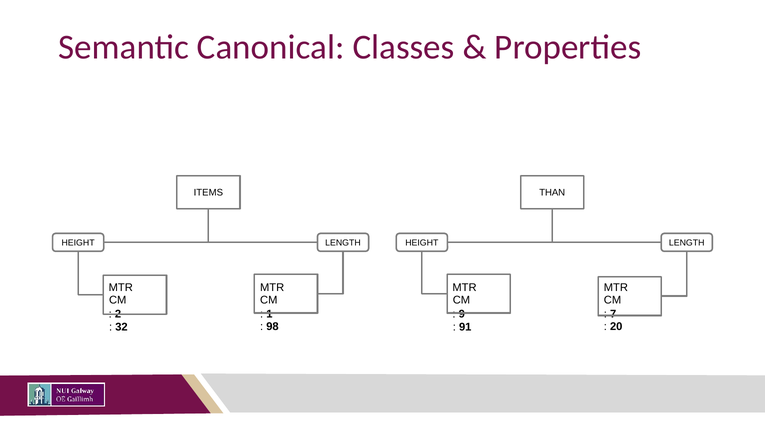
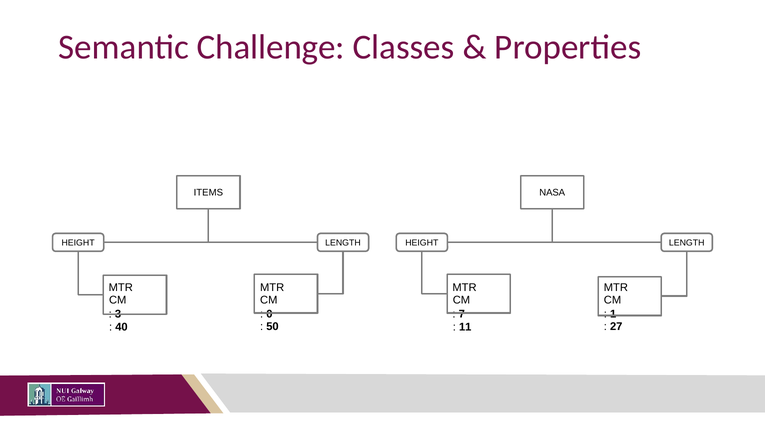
Canonical: Canonical -> Challenge
THAN: THAN -> NASA
1: 1 -> 0
7: 7 -> 1
2: 2 -> 3
9: 9 -> 7
98: 98 -> 50
20: 20 -> 27
32: 32 -> 40
91: 91 -> 11
